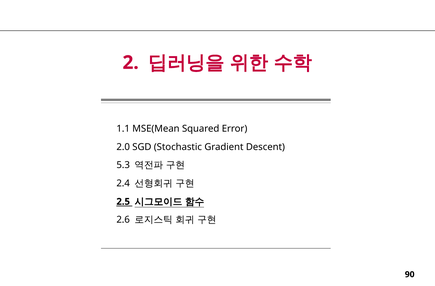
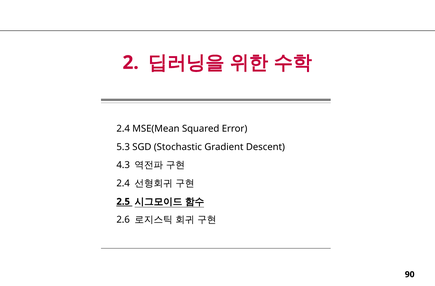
1.1 at (123, 129): 1.1 -> 2.4
2.0: 2.0 -> 5.3
5.3: 5.3 -> 4.3
